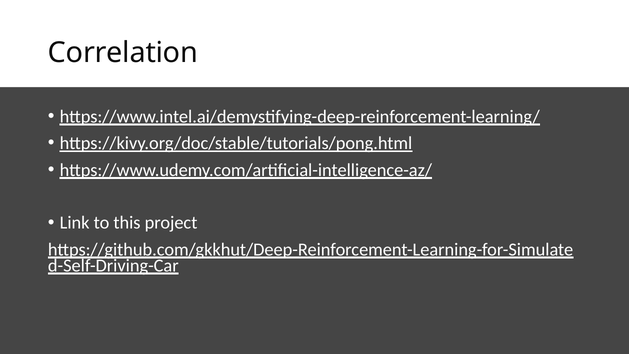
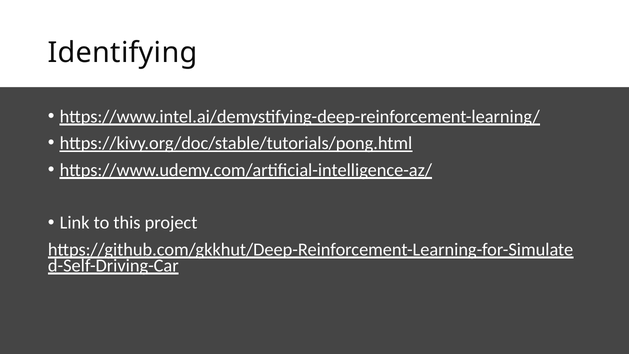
Correlation: Correlation -> Identifying
